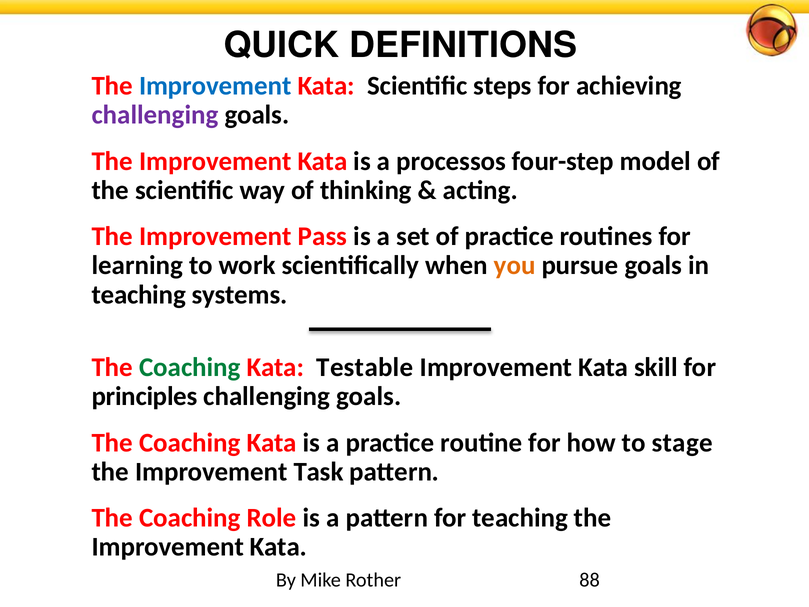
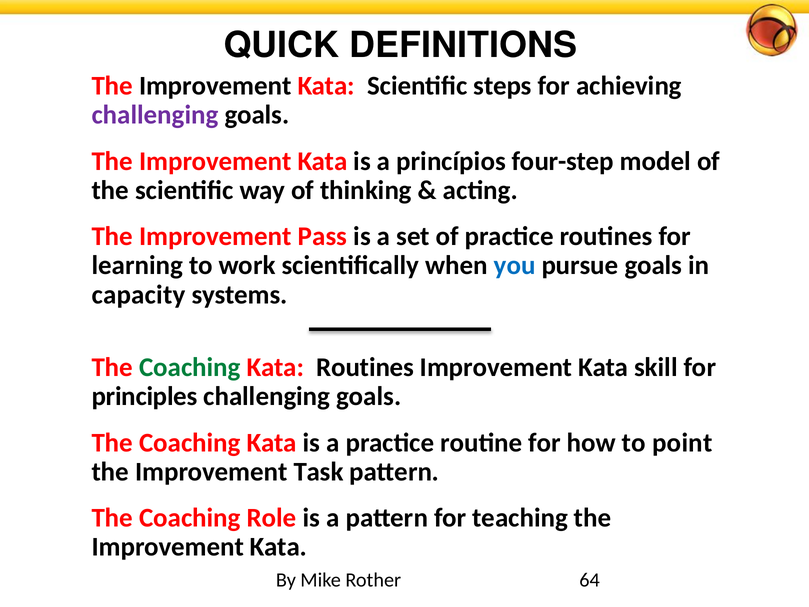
Improvement at (215, 86) colour: blue -> black
processos: processos -> princípios
you colour: orange -> blue
teaching at (139, 295): teaching -> capacity
Kata Testable: Testable -> Routines
stage: stage -> point
88: 88 -> 64
